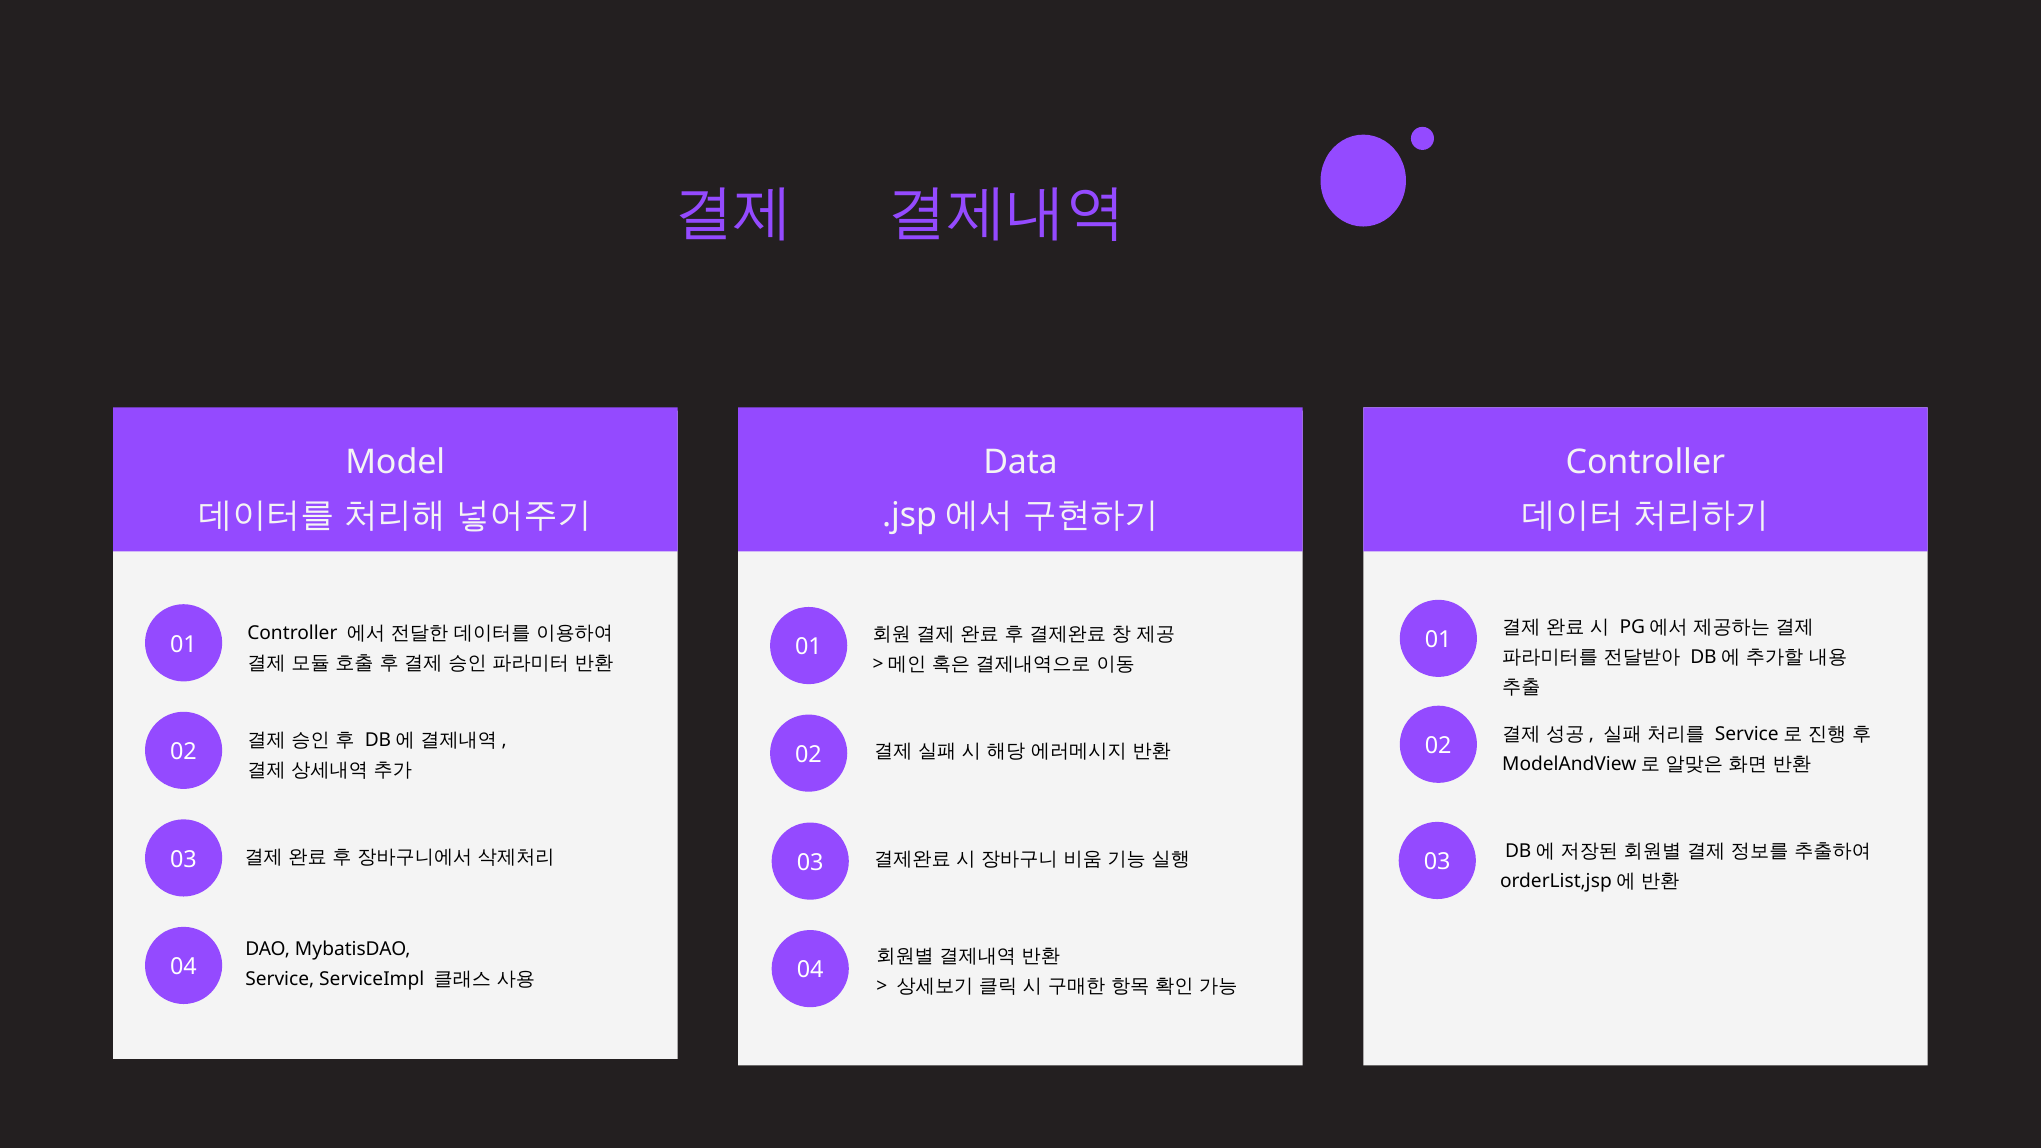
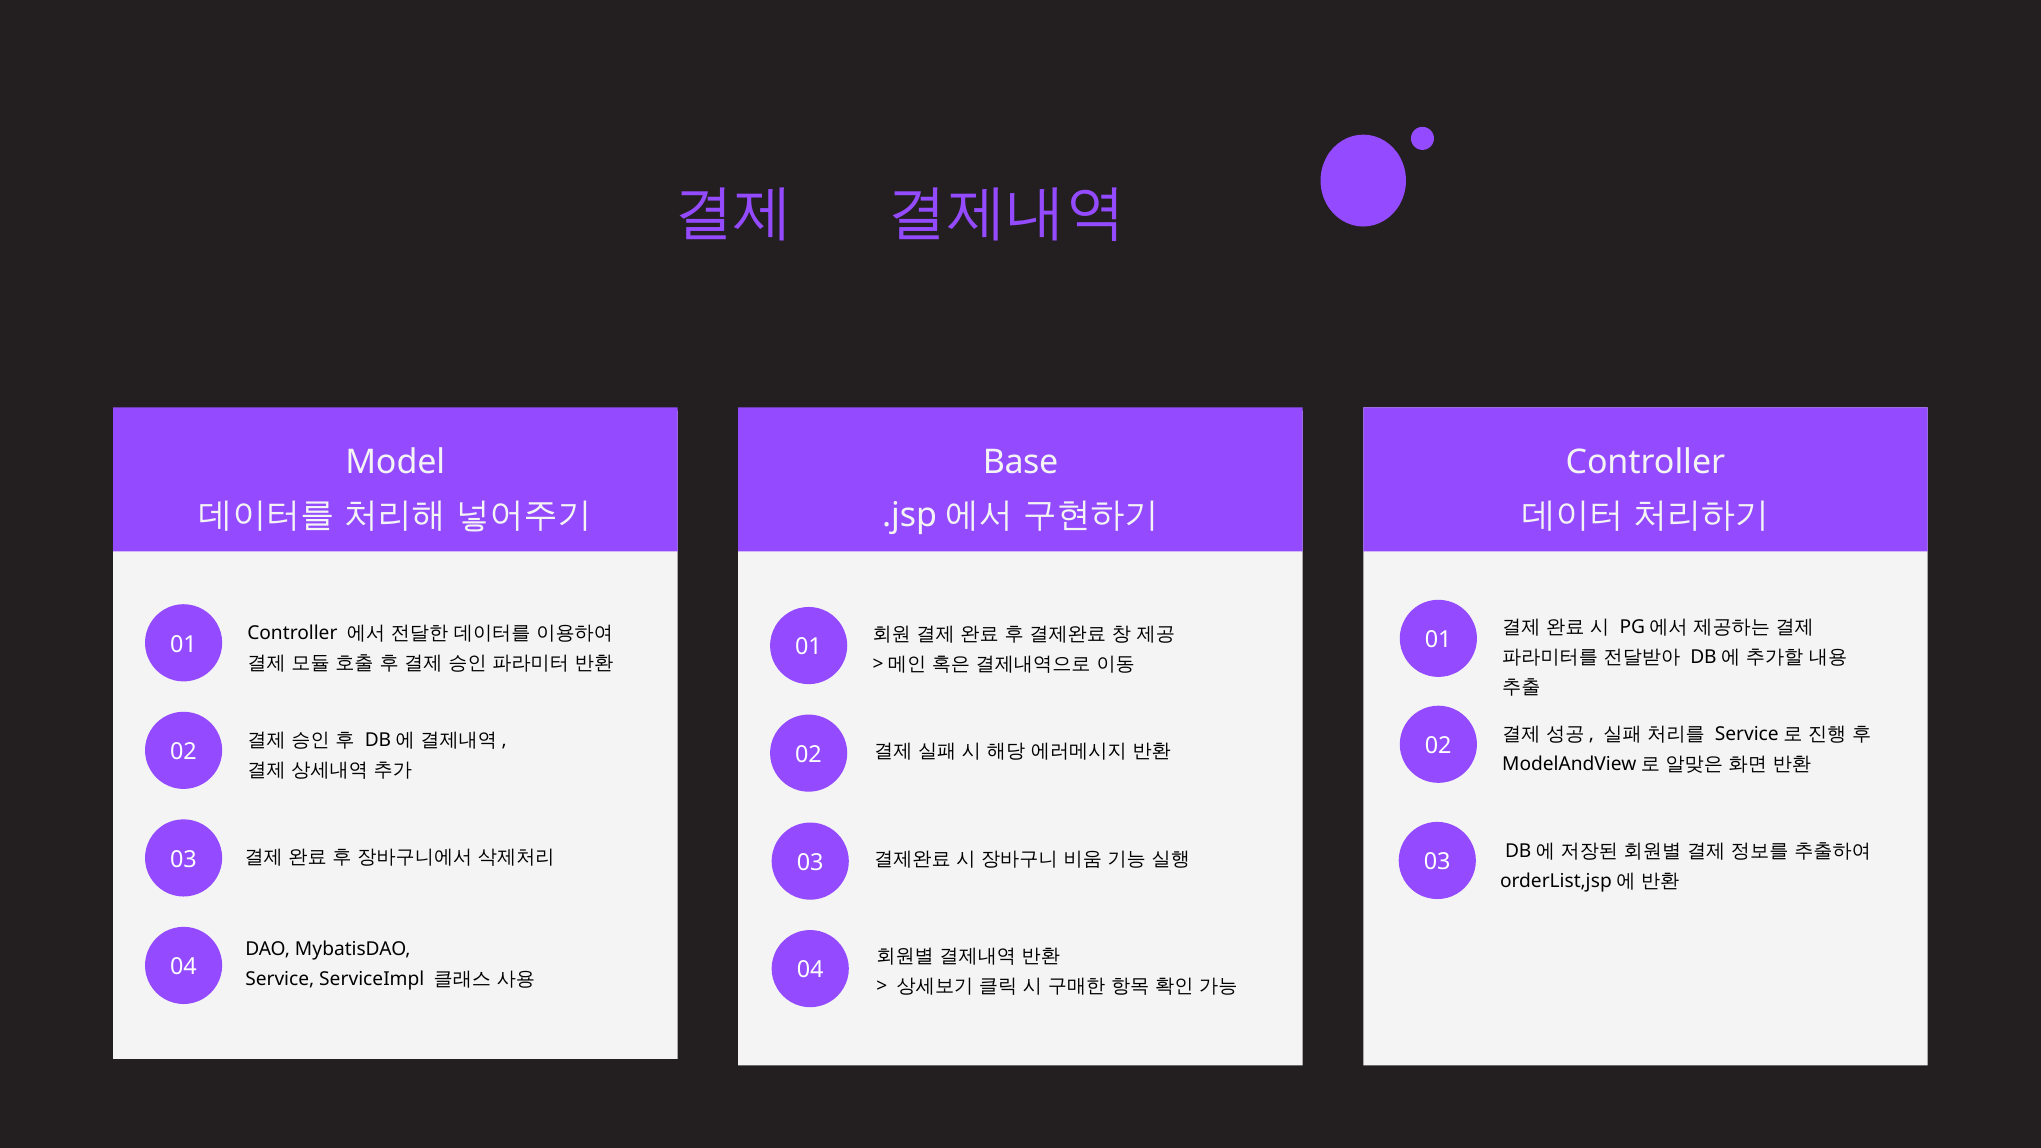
Data: Data -> Base
